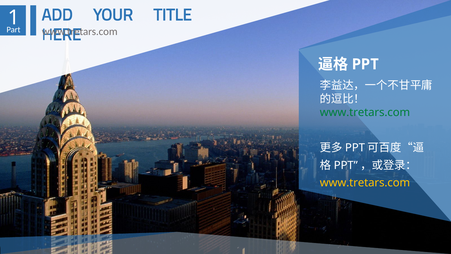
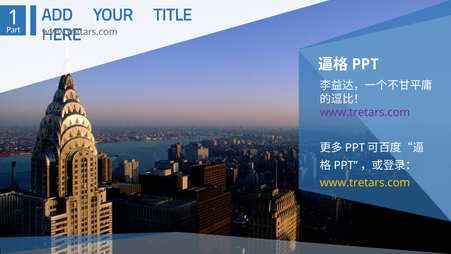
www.tretars.com at (365, 112) colour: green -> purple
